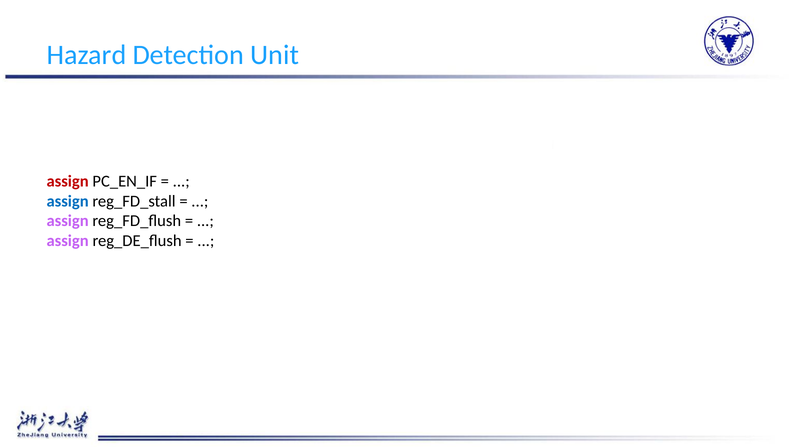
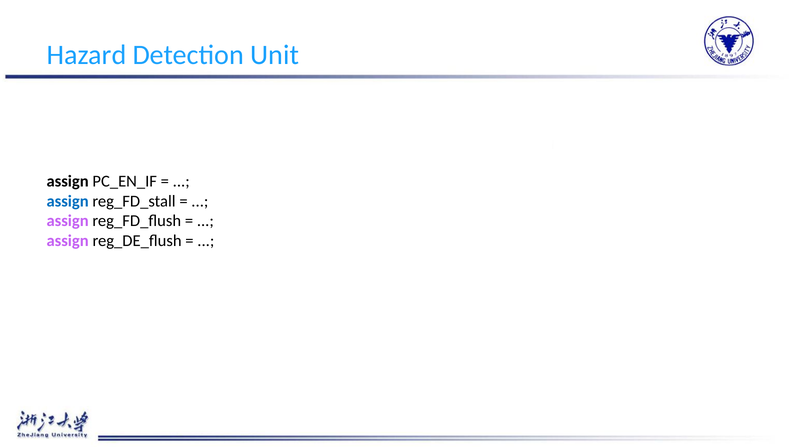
assign at (68, 181) colour: red -> black
